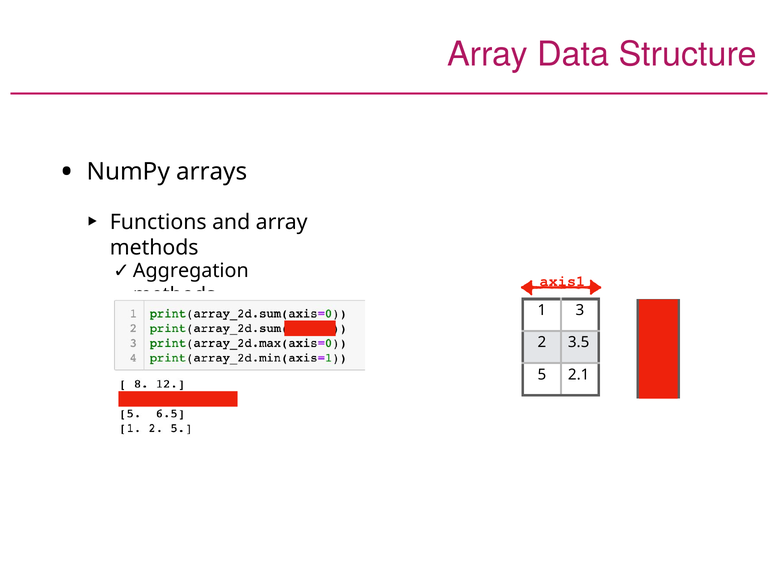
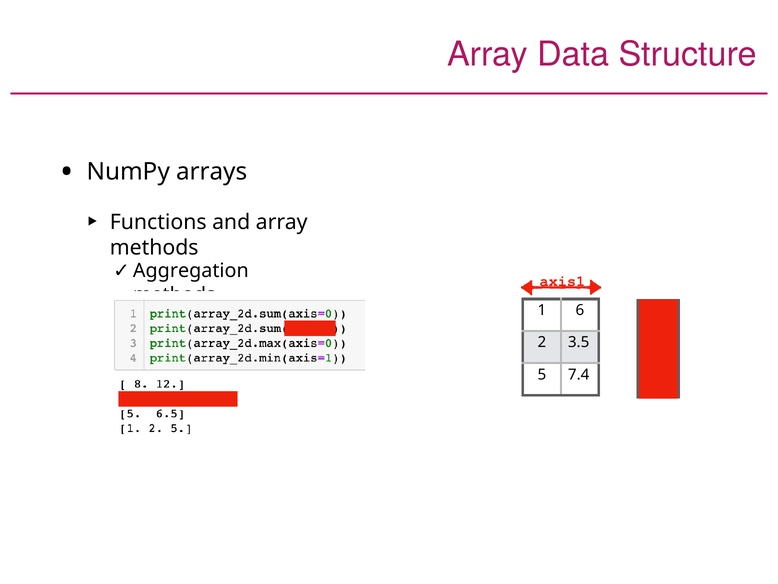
1 3: 3 -> 6
2.1: 2.1 -> 7.4
